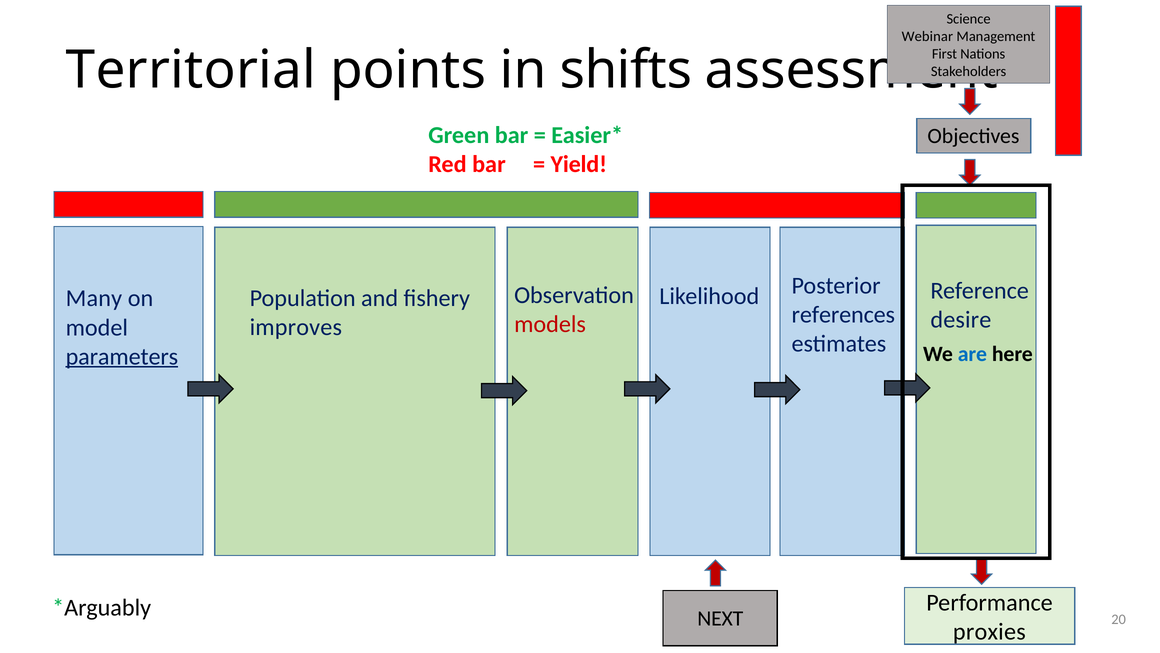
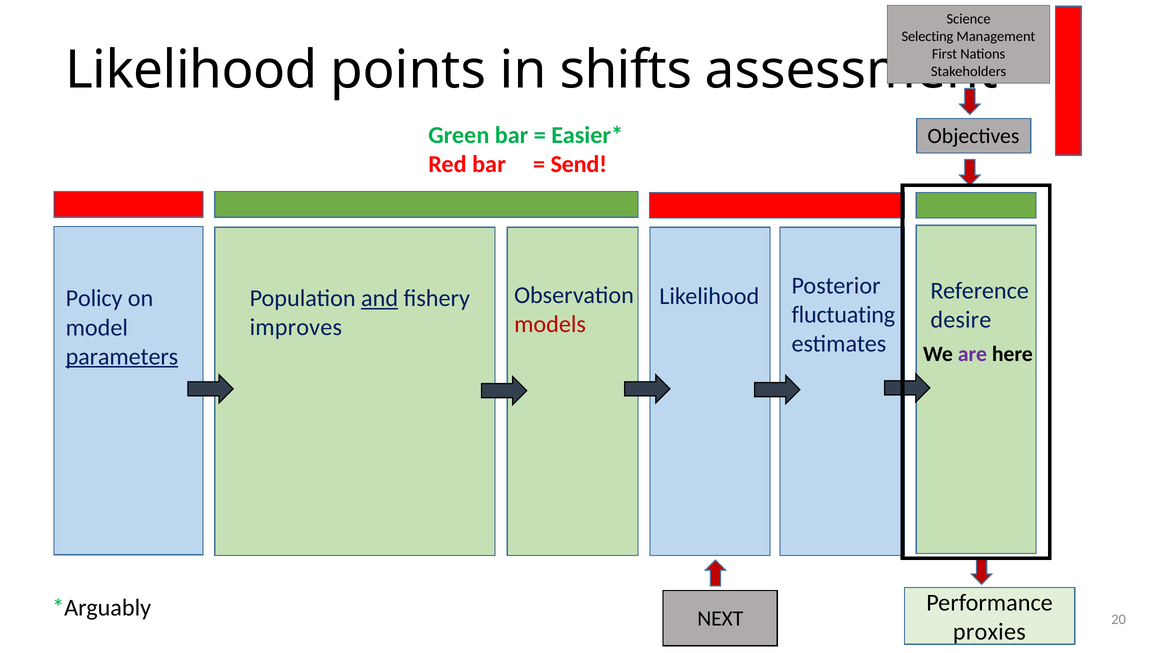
Webinar: Webinar -> Selecting
Territorial at (191, 70): Territorial -> Likelihood
Yield: Yield -> Send
Many: Many -> Policy
and underline: none -> present
references: references -> fluctuating
are colour: blue -> purple
